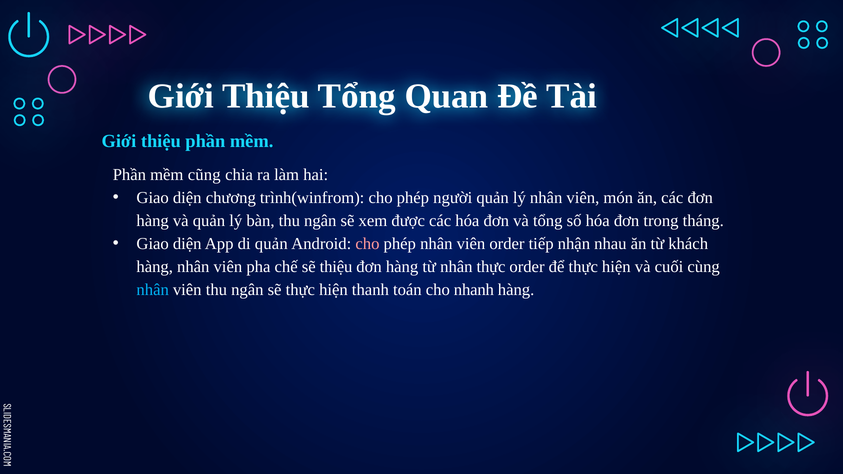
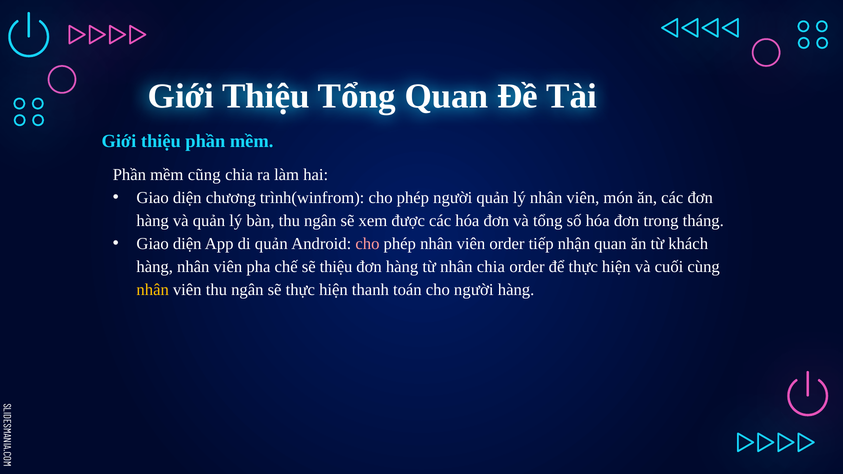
nhận nhau: nhau -> quan
nhân thực: thực -> chia
nhân at (153, 290) colour: light blue -> yellow
cho nhanh: nhanh -> người
